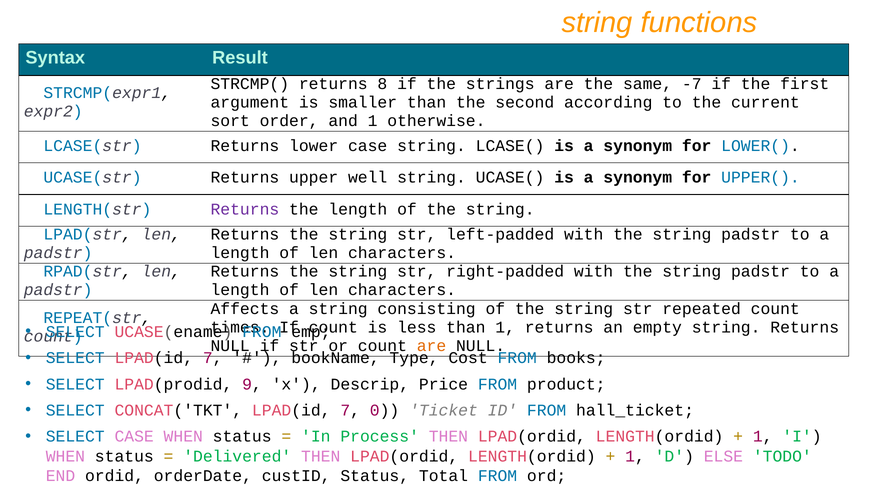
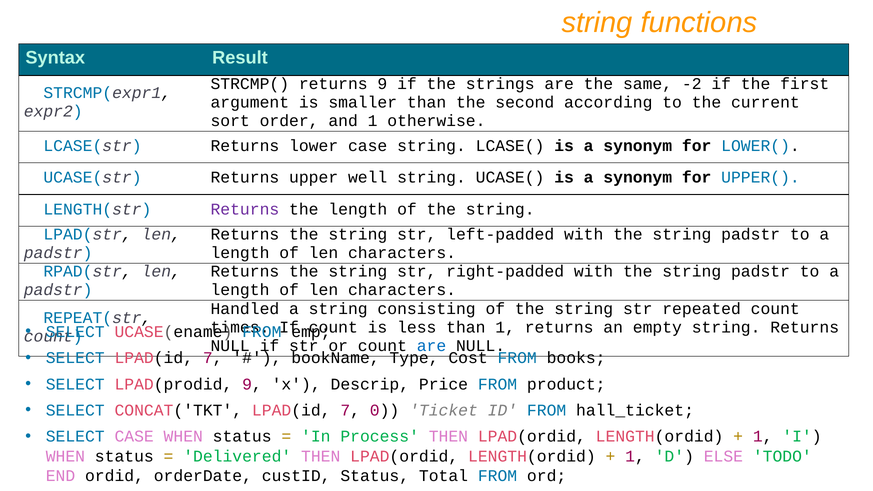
returns 8: 8 -> 9
-7: -7 -> -2
Affects: Affects -> Handled
are at (431, 346) colour: orange -> blue
